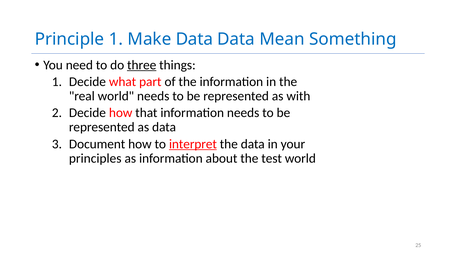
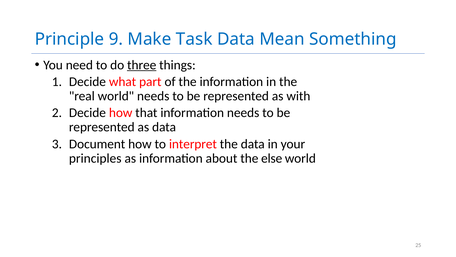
Principle 1: 1 -> 9
Make Data: Data -> Task
interpret underline: present -> none
test: test -> else
